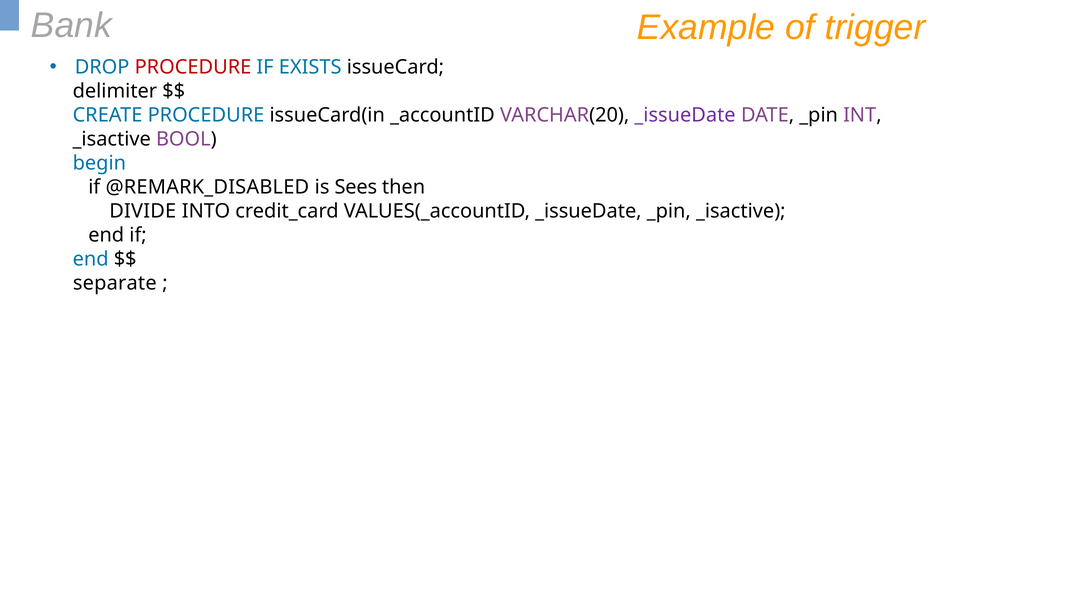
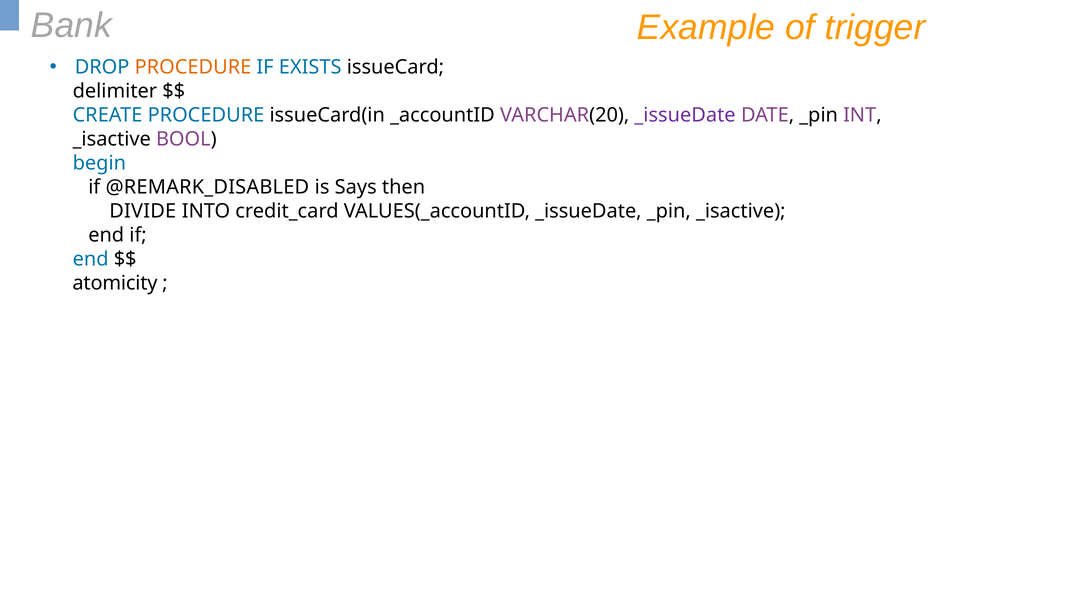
PROCEDURE at (193, 67) colour: red -> orange
Sees: Sees -> Says
separate: separate -> atomicity
